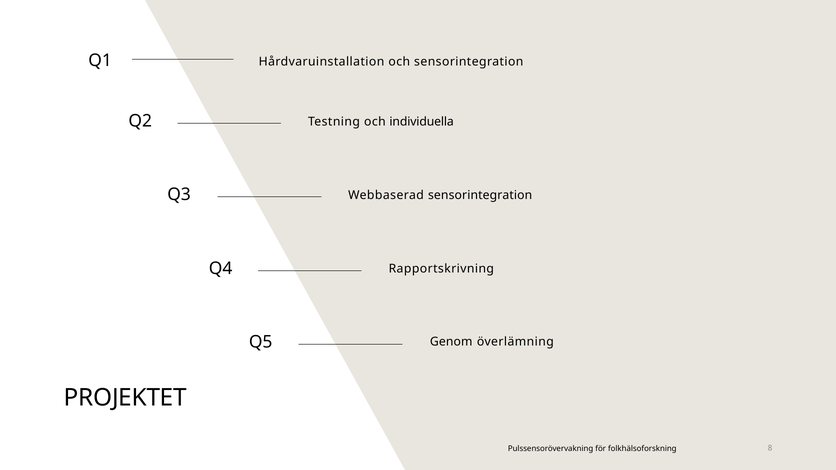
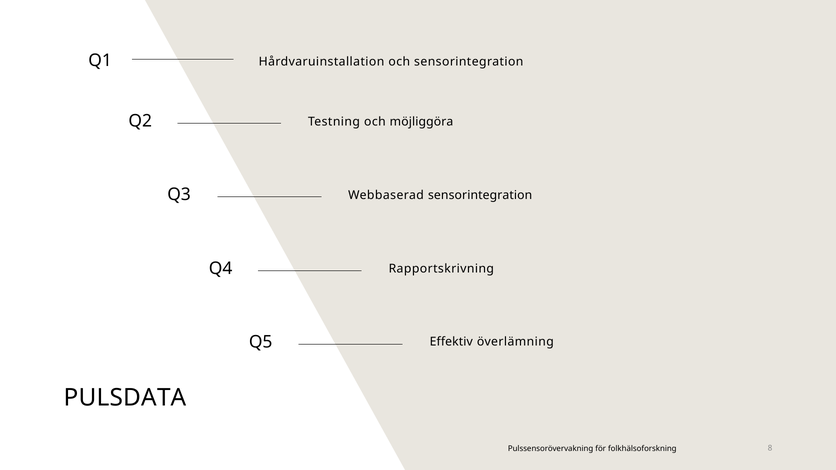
individuella: individuella -> möjliggöra
Genom: Genom -> Effektiv
PROJEKTET: PROJEKTET -> PULSDATA
